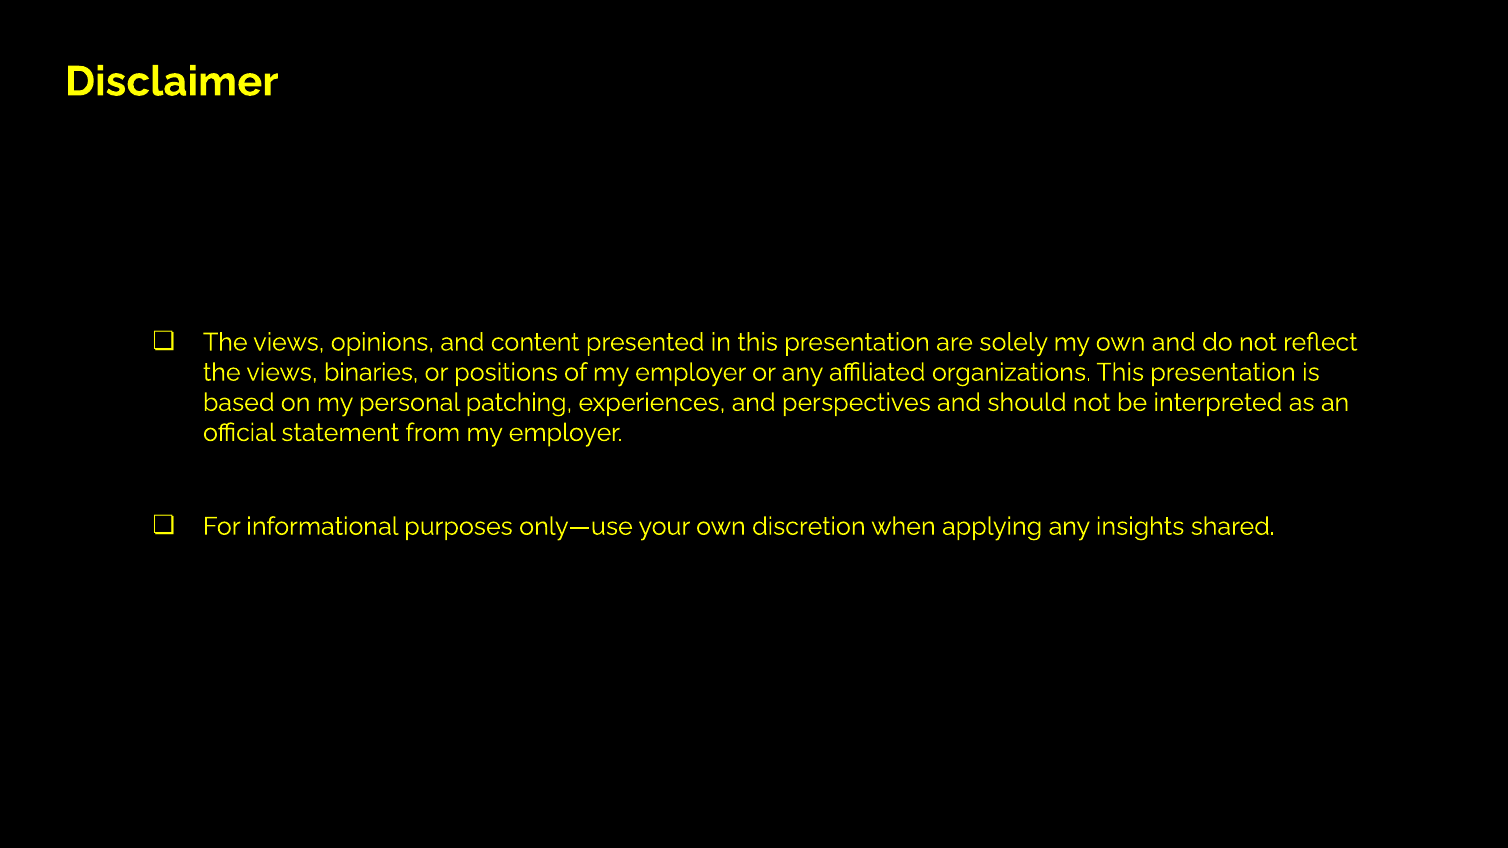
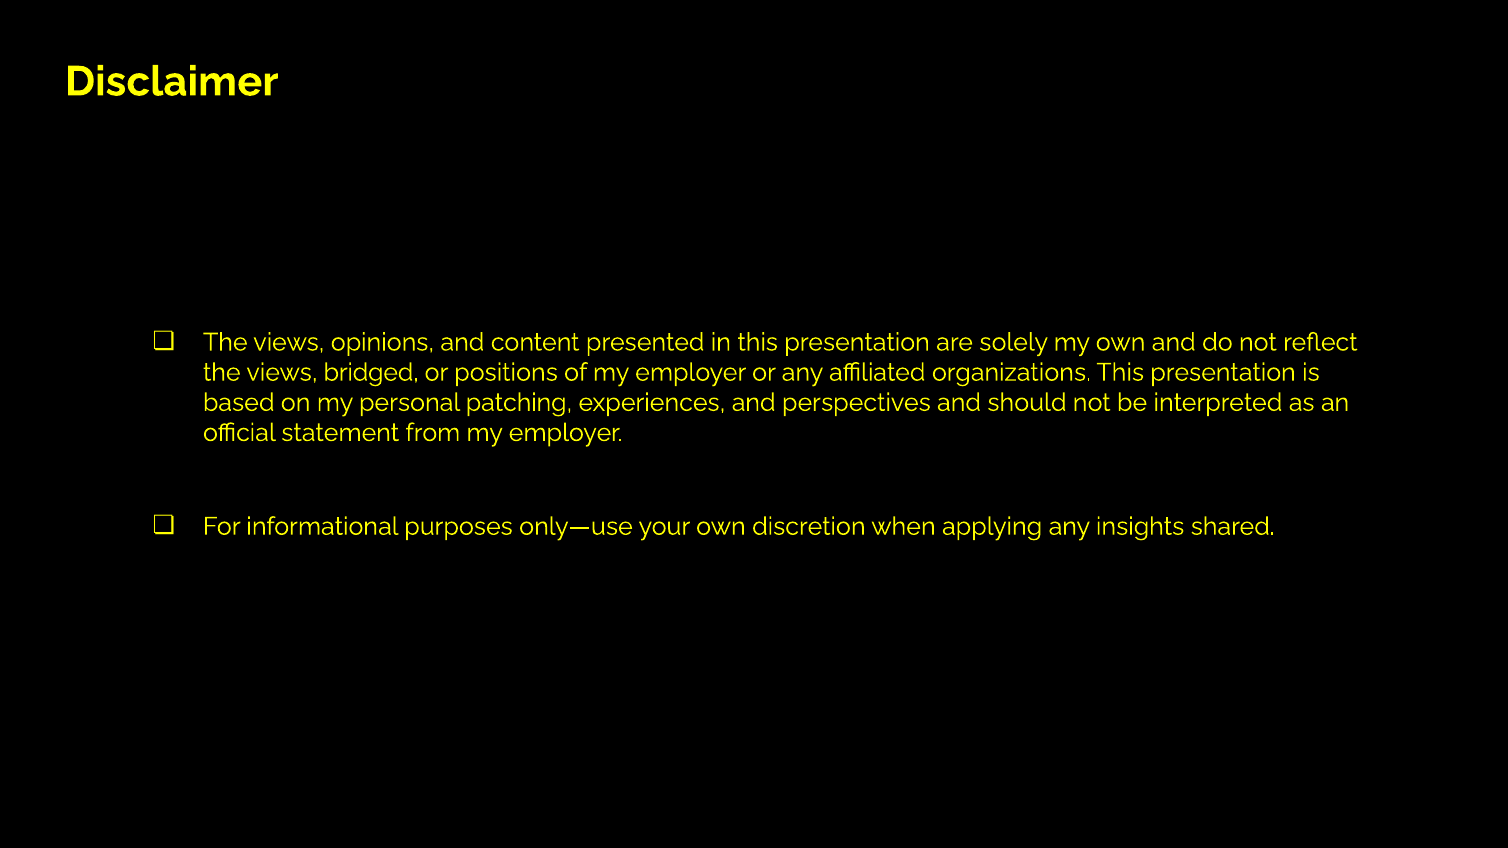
binaries: binaries -> bridged
